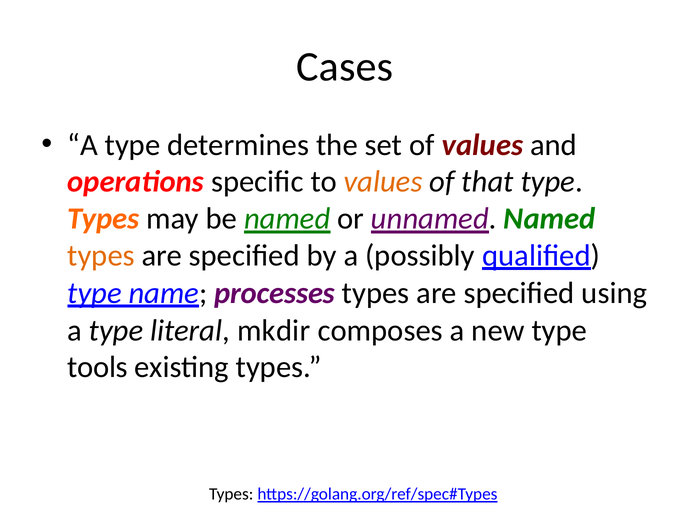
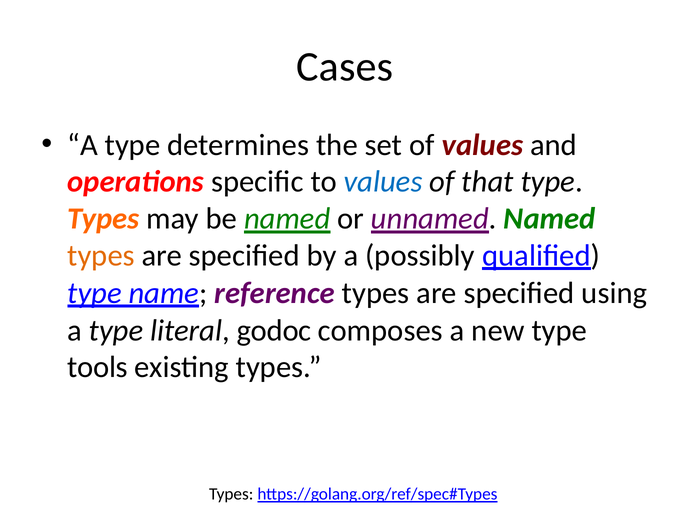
values at (383, 182) colour: orange -> blue
processes: processes -> reference
mkdir: mkdir -> godoc
